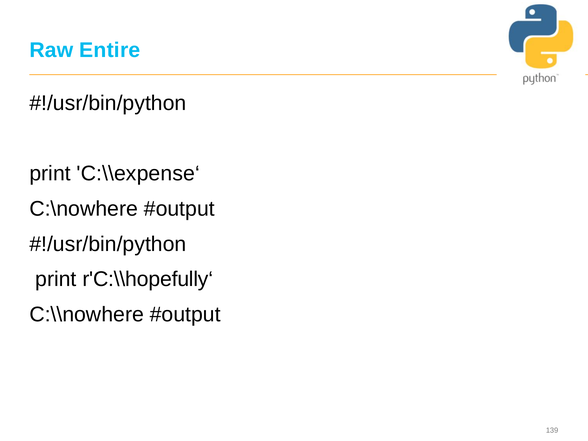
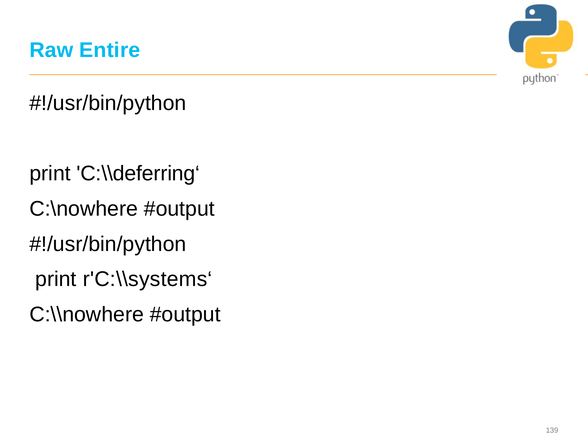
C:\\expense‘: C:\\expense‘ -> C:\\deferring‘
r'C:\\hopefully‘: r'C:\\hopefully‘ -> r'C:\\systems‘
